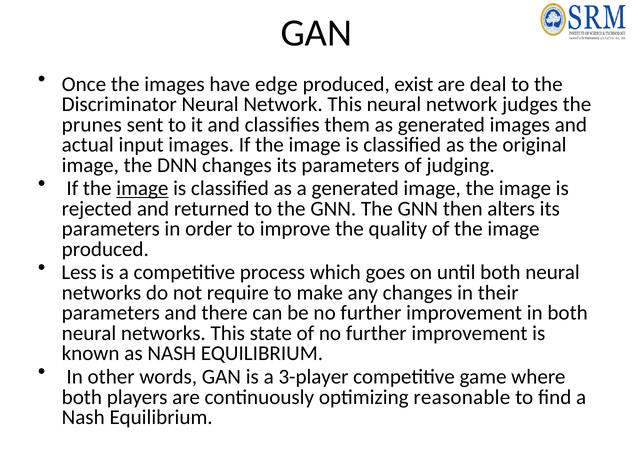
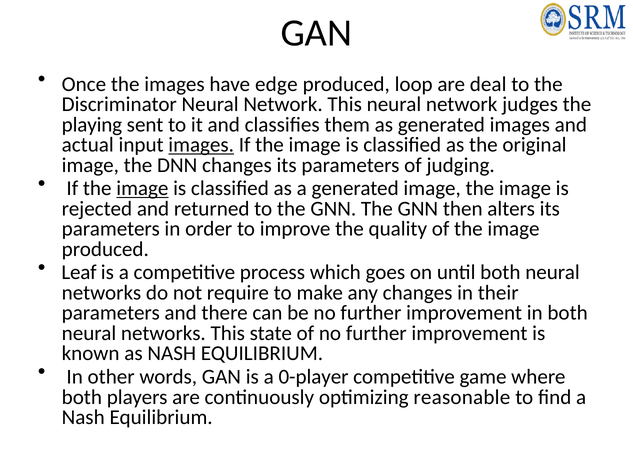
exist: exist -> loop
prunes: prunes -> playing
images at (201, 145) underline: none -> present
Less: Less -> Leaf
3-player: 3-player -> 0-player
